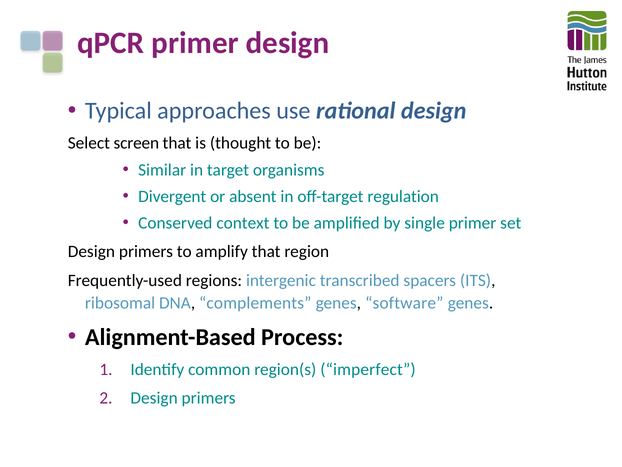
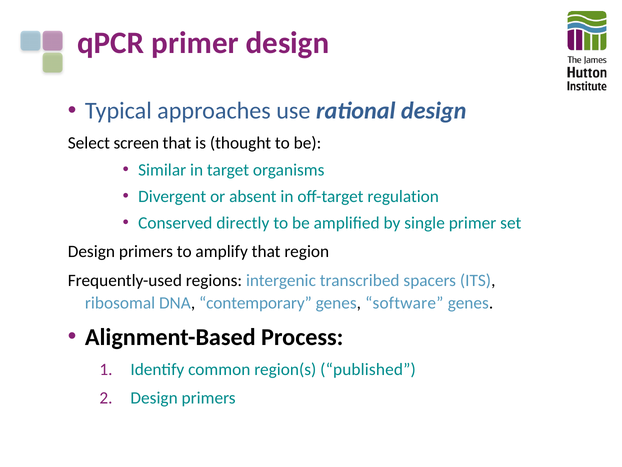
context: context -> directly
complements: complements -> contemporary
imperfect: imperfect -> published
